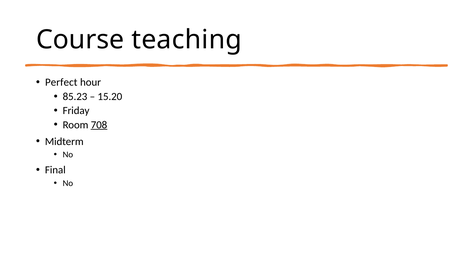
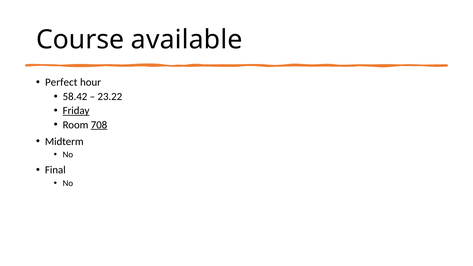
teaching: teaching -> available
85.23: 85.23 -> 58.42
15.20: 15.20 -> 23.22
Friday underline: none -> present
